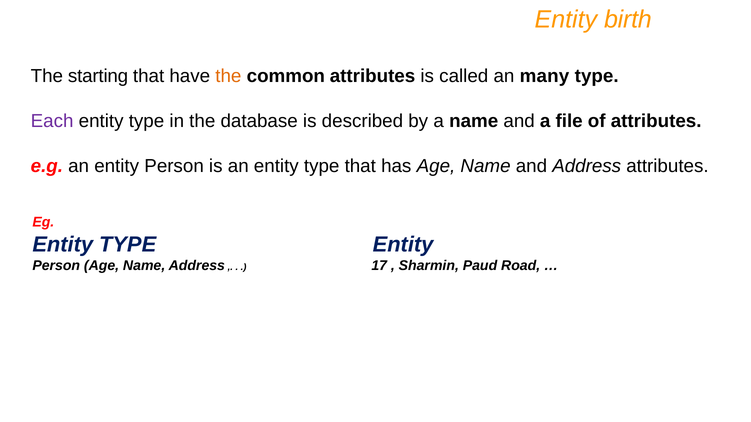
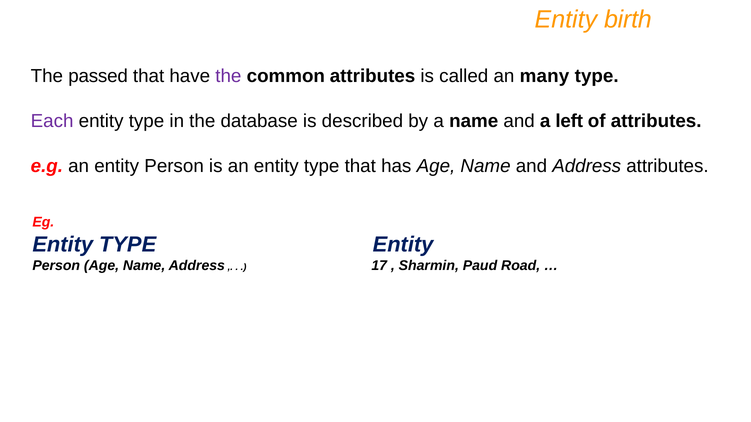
starting: starting -> passed
the at (228, 76) colour: orange -> purple
file: file -> left
